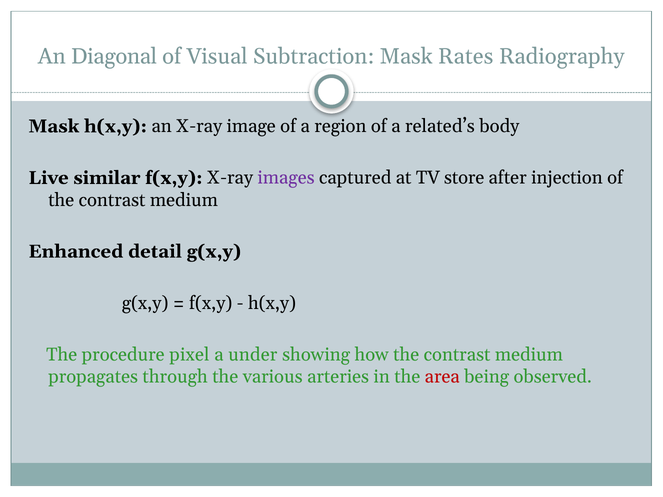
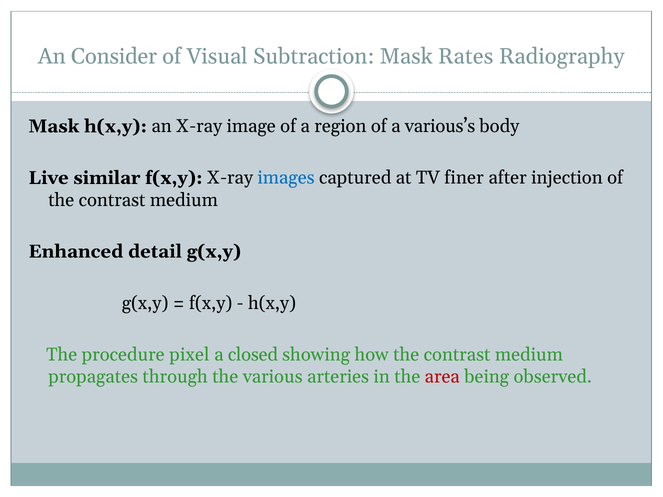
Diagonal: Diagonal -> Consider
related’s: related’s -> various’s
images colour: purple -> blue
store: store -> finer
under: under -> closed
